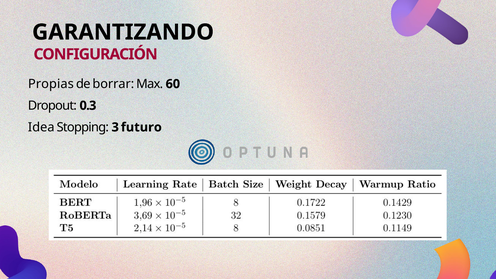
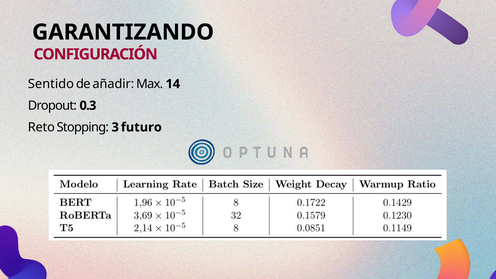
Propias: Propias -> Sentido
borrar: borrar -> añadir
60: 60 -> 14
Idea: Idea -> Reto
